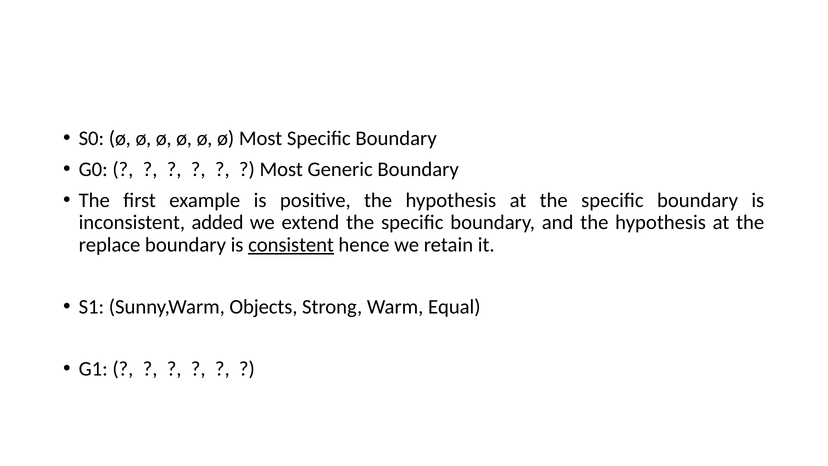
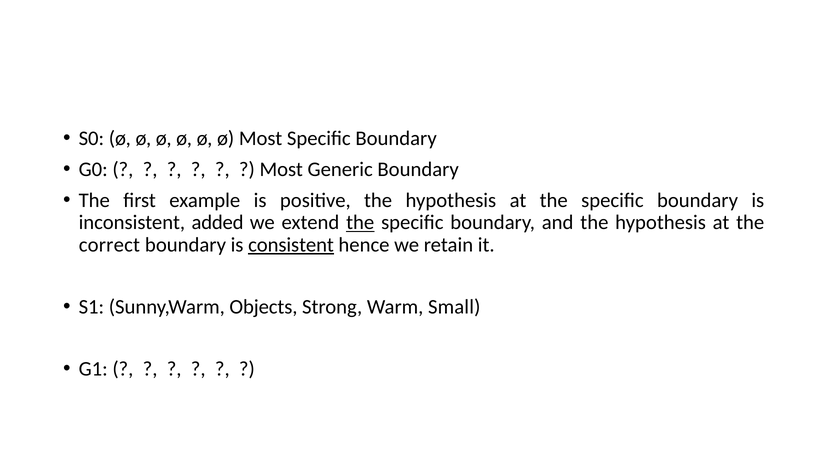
the at (360, 222) underline: none -> present
replace: replace -> correct
Equal: Equal -> Small
